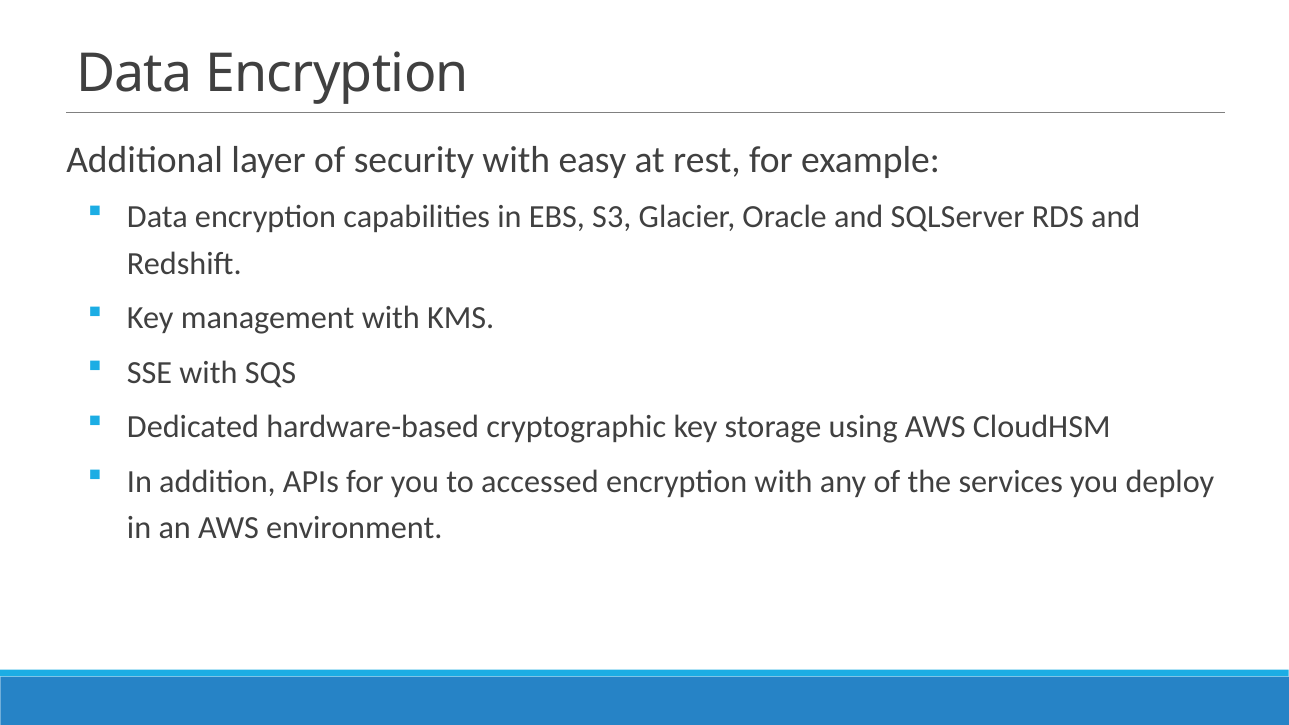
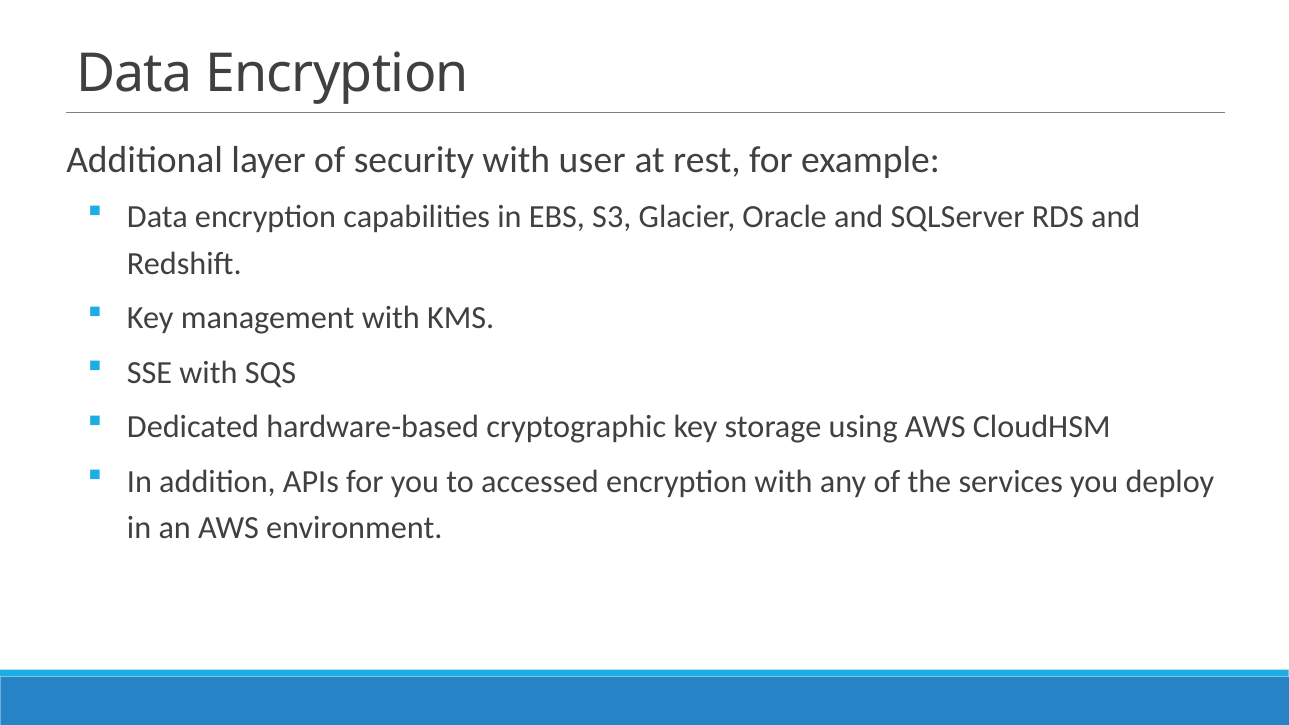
easy: easy -> user
